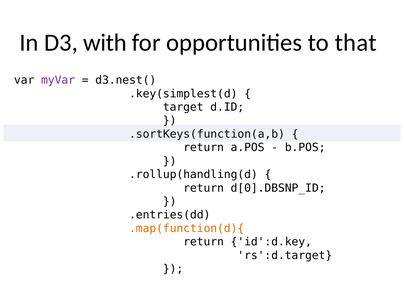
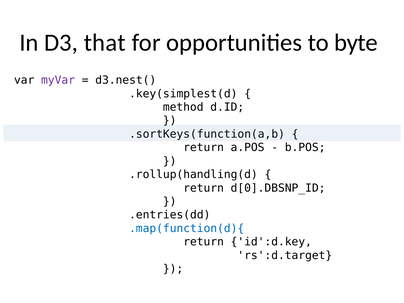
with: with -> that
that: that -> byte
target: target -> method
.map(function(d){ colour: orange -> blue
